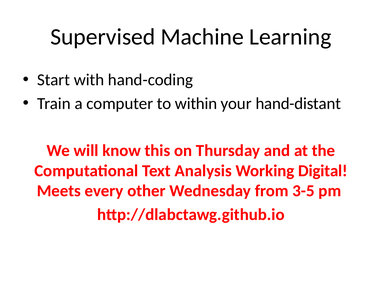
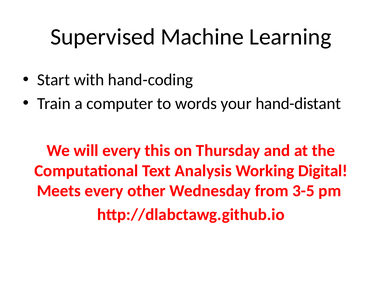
within: within -> words
will know: know -> every
